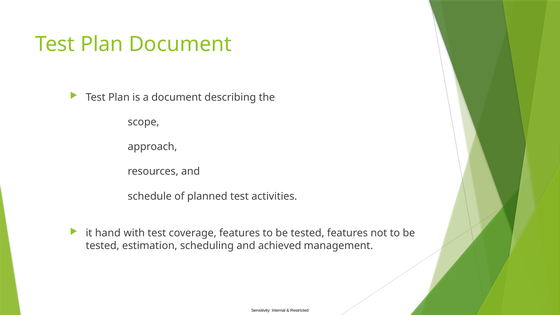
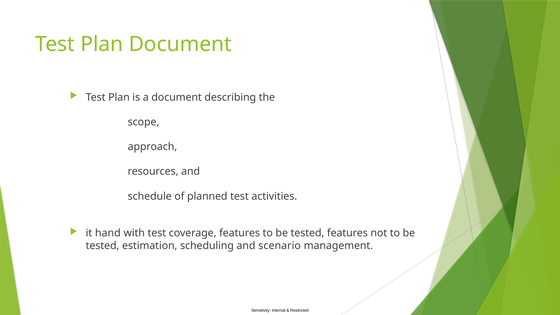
achieved: achieved -> scenario
